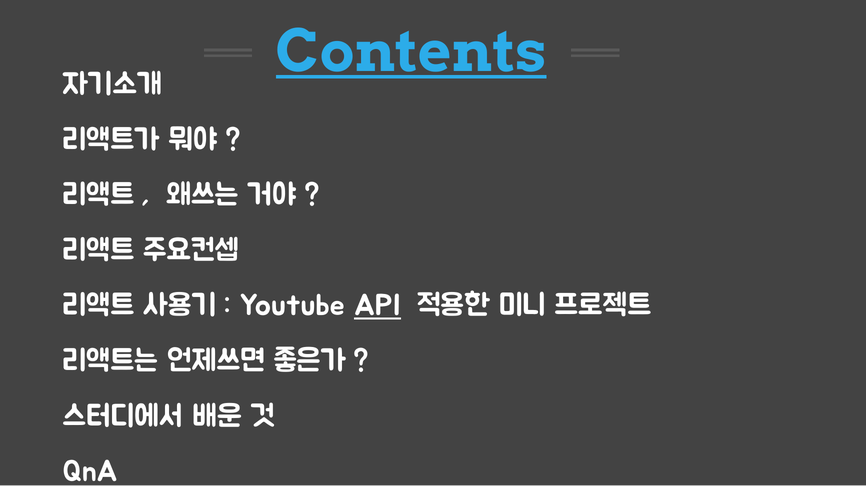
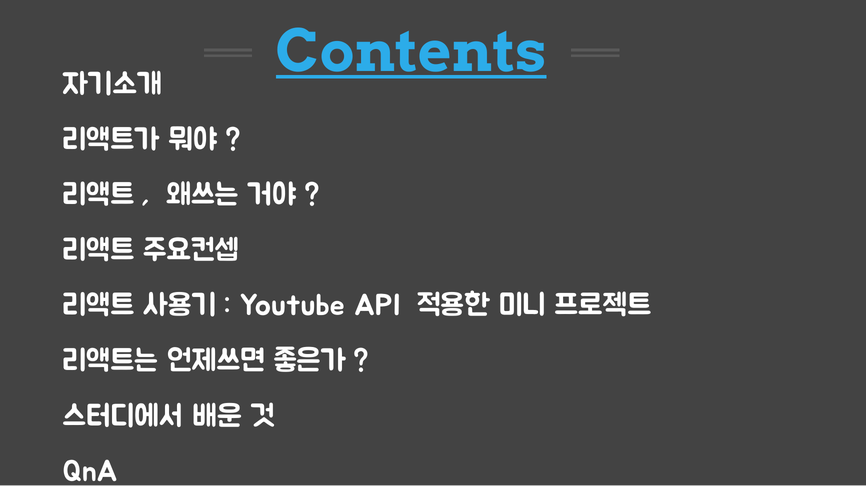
API underline: present -> none
